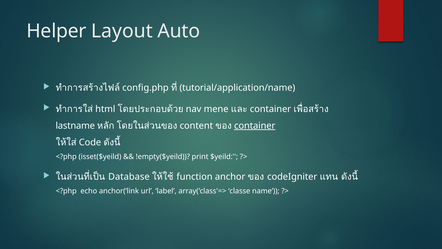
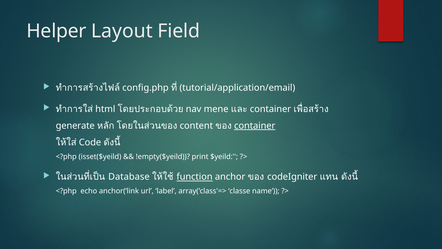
Auto: Auto -> Field
tutorial/application/name: tutorial/application/name -> tutorial/application/email
lastname: lastname -> generate
function underline: none -> present
